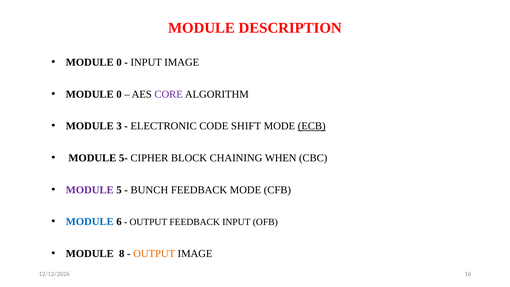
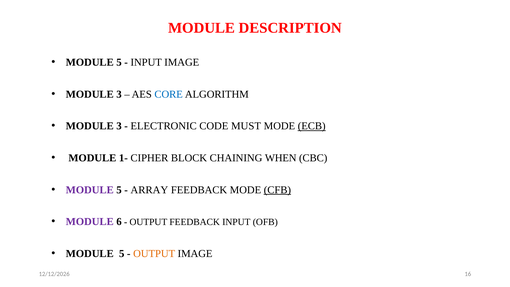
0 at (119, 62): 0 -> 5
0 at (119, 94): 0 -> 3
CORE colour: purple -> blue
SHIFT: SHIFT -> MUST
5-: 5- -> 1-
BUNCH: BUNCH -> ARRAY
CFB underline: none -> present
MODULE at (90, 222) colour: blue -> purple
8 at (122, 254): 8 -> 5
